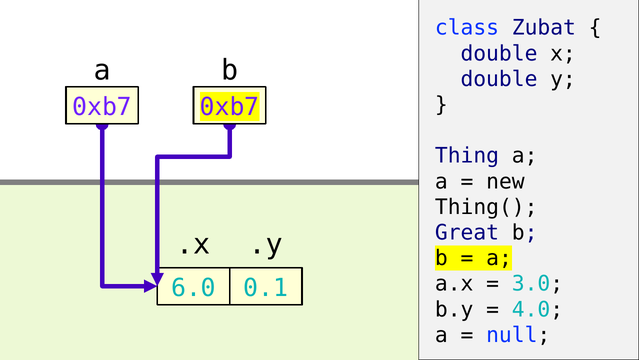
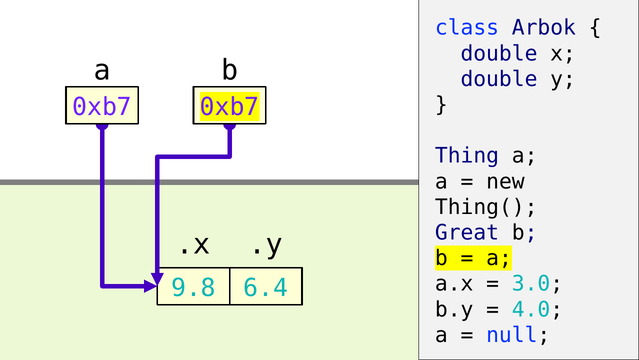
Zubat: Zubat -> Arbok
6.0: 6.0 -> 9.8
0.1: 0.1 -> 6.4
